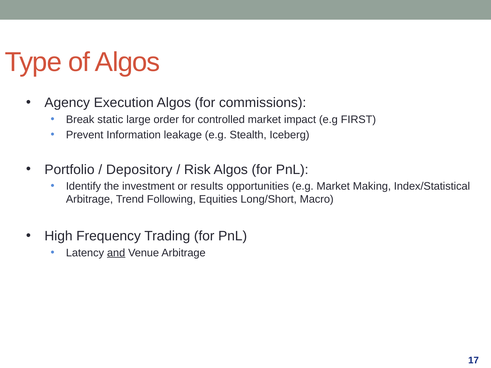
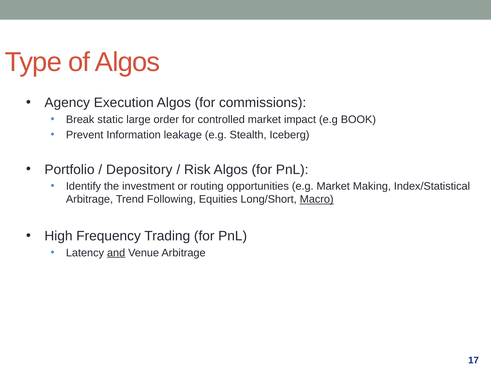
FIRST: FIRST -> BOOK
results: results -> routing
Macro underline: none -> present
